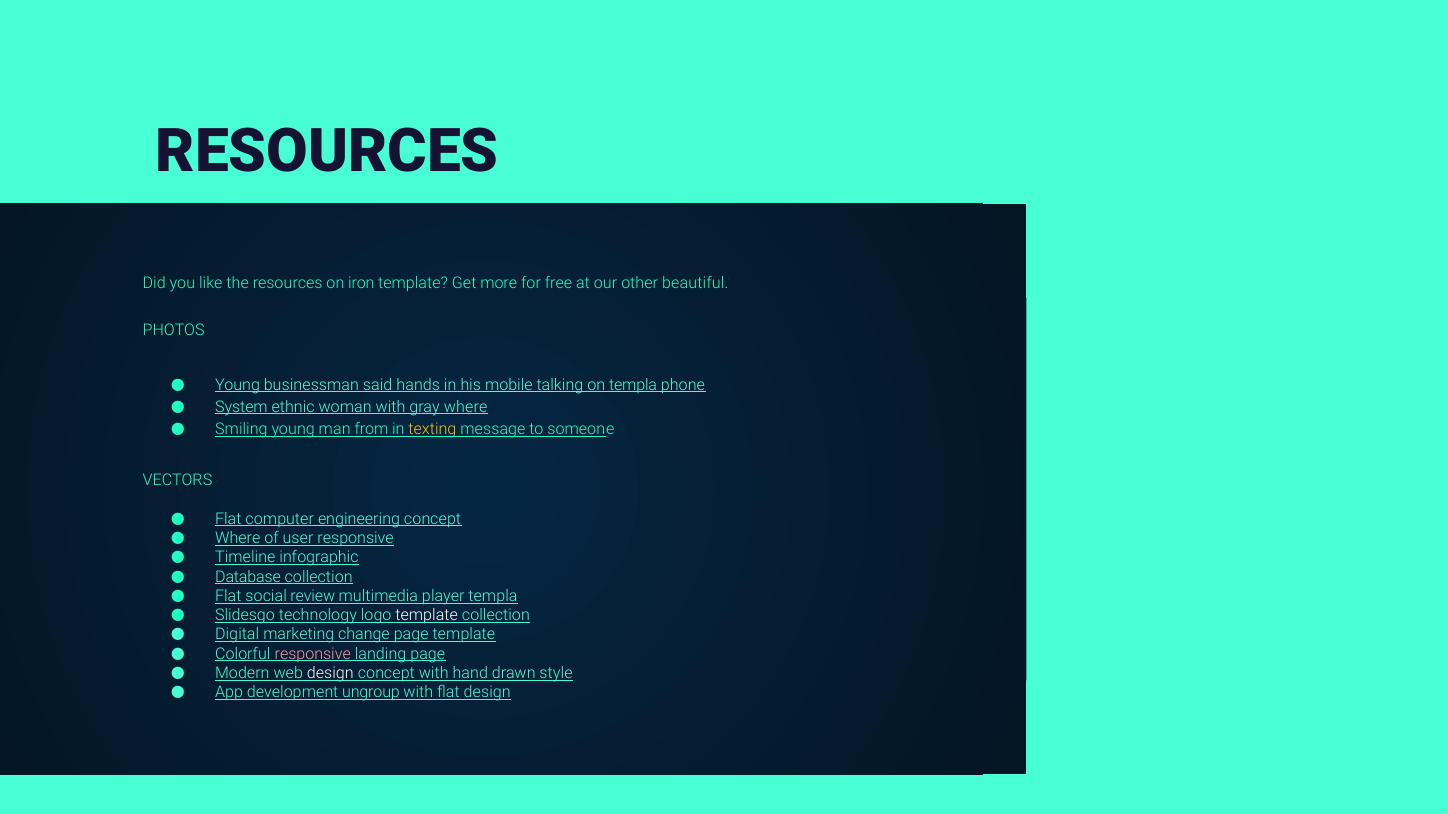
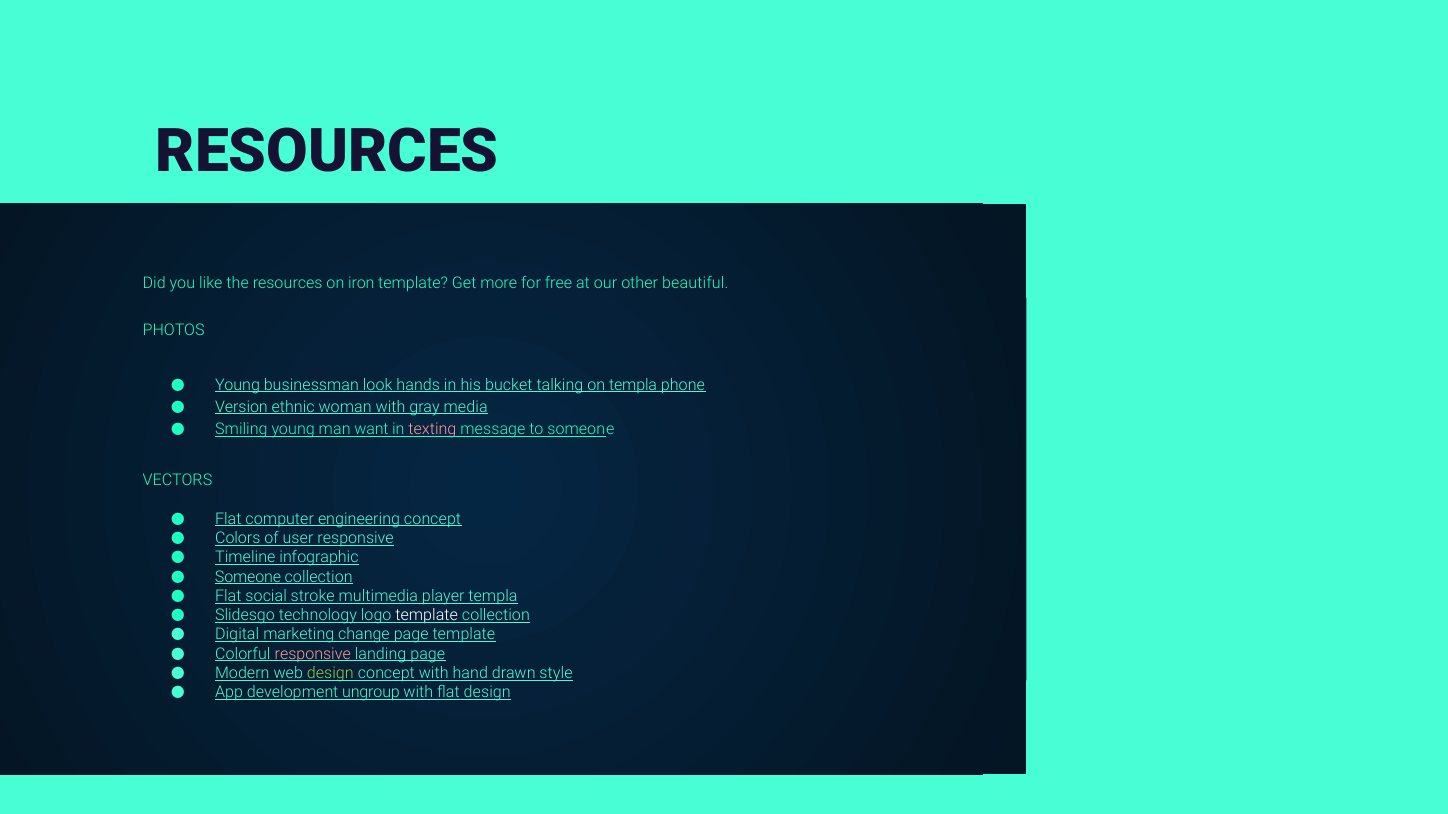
said: said -> look
mobile: mobile -> bucket
System: System -> Version
gray where: where -> media
from: from -> want
texting colour: yellow -> pink
Where at (238, 539): Where -> Colors
Database at (248, 577): Database -> Someone
review: review -> stroke
design at (330, 673) colour: white -> light green
